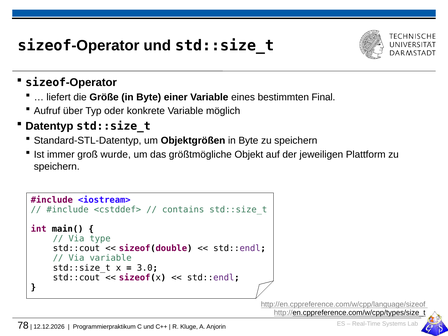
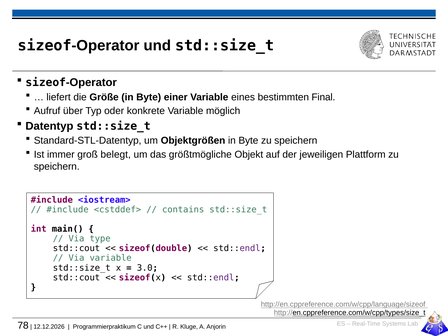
wurde: wurde -> belegt
